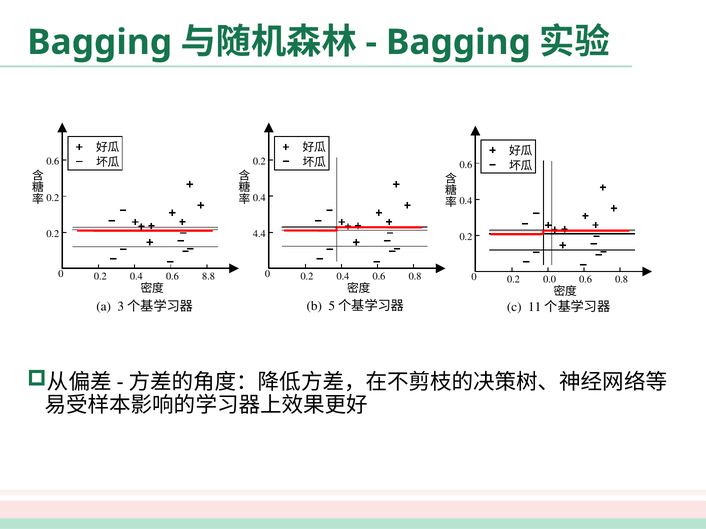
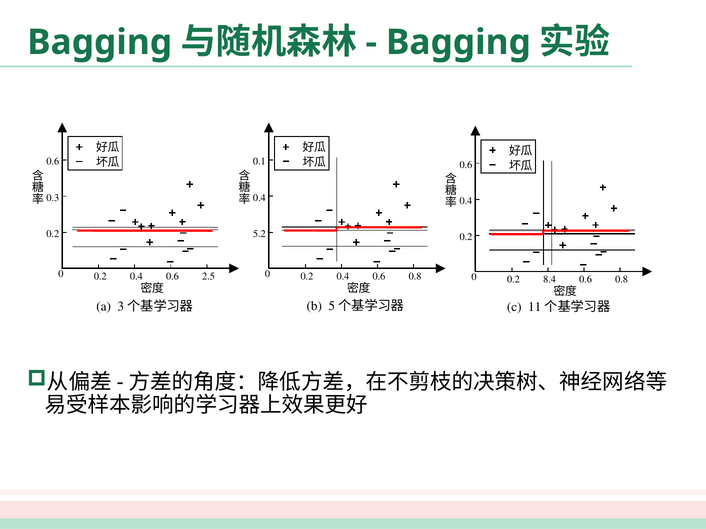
0.2 at (259, 162): 0.2 -> 0.1
0.2 at (53, 198): 0.2 -> 0.3
4.4: 4.4 -> 5.2
8.8: 8.8 -> 2.5
0.0: 0.0 -> 8.4
